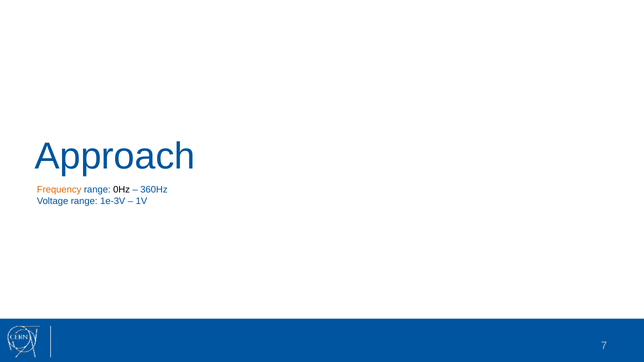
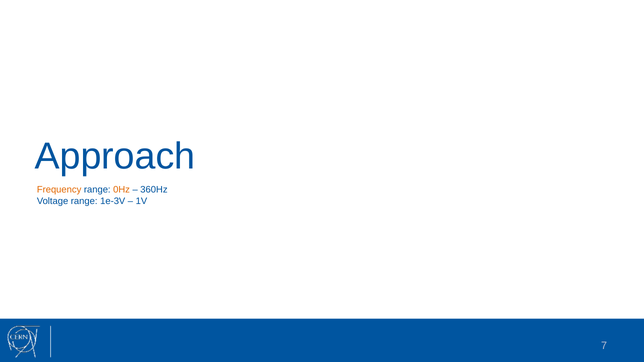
0Hz colour: black -> orange
